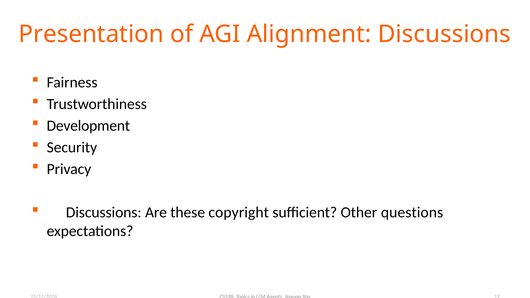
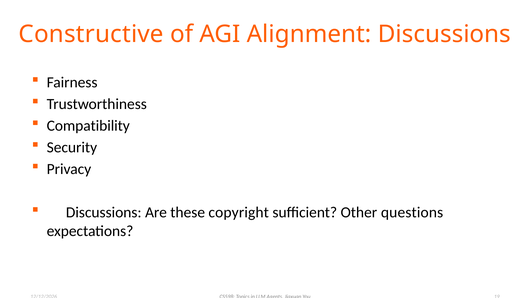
Presentation: Presentation -> Constructive
Development: Development -> Compatibility
